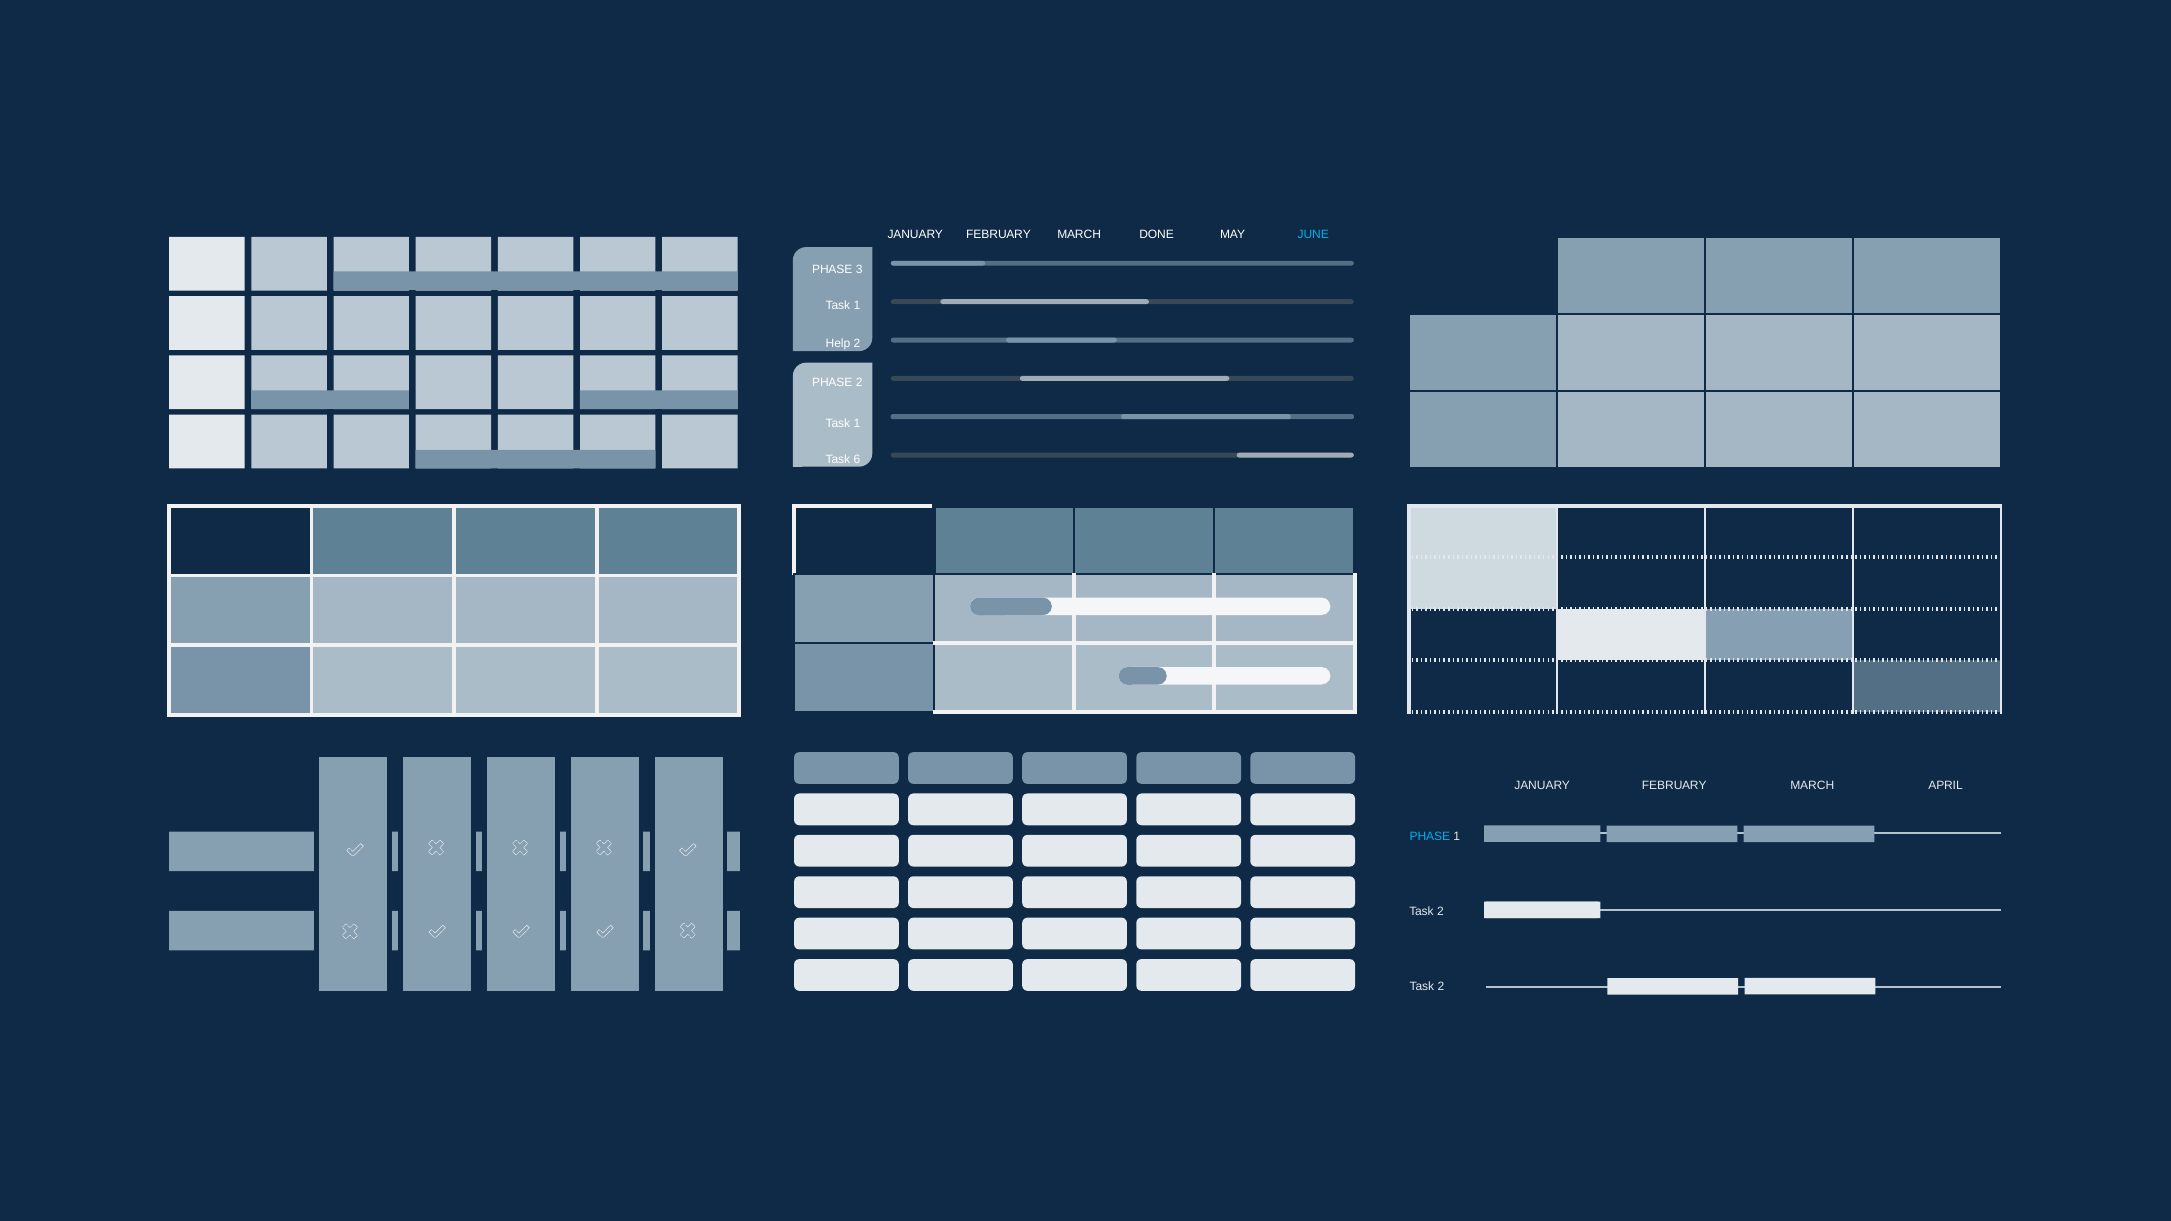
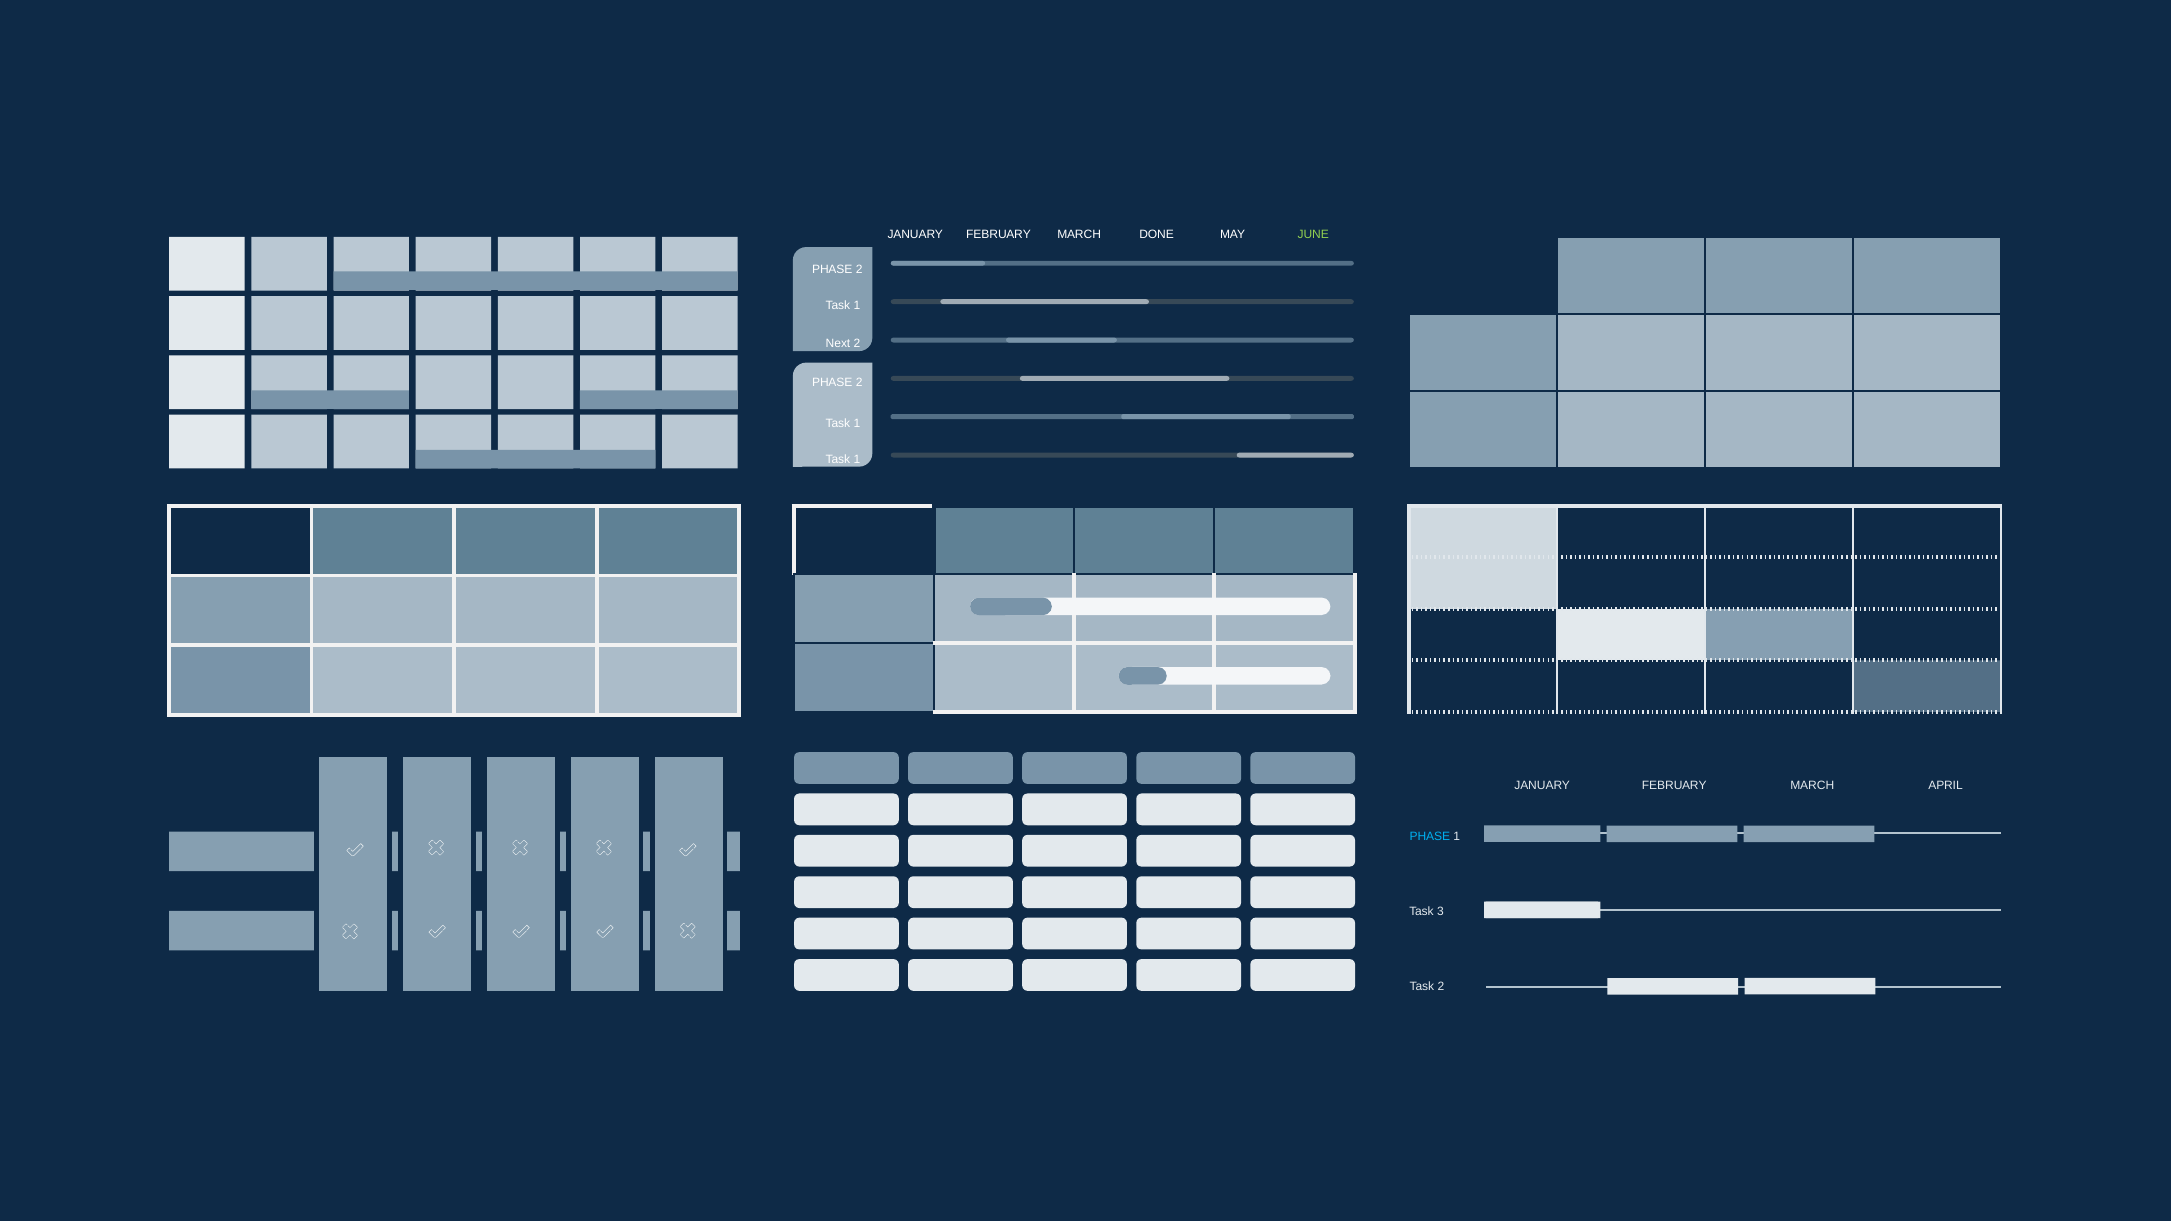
JUNE colour: light blue -> light green
3 at (859, 269): 3 -> 2
Help: Help -> Next
6 at (857, 460): 6 -> 1
2 at (1440, 912): 2 -> 3
